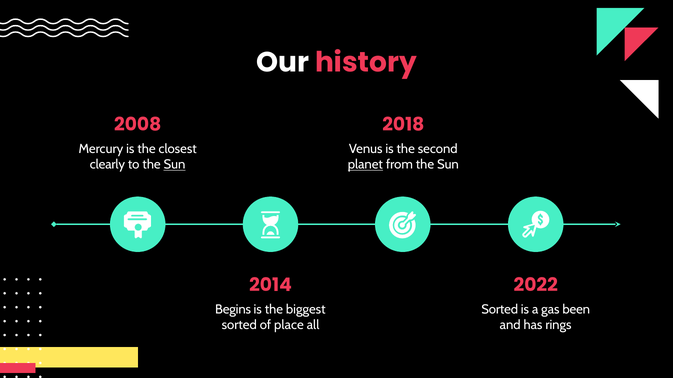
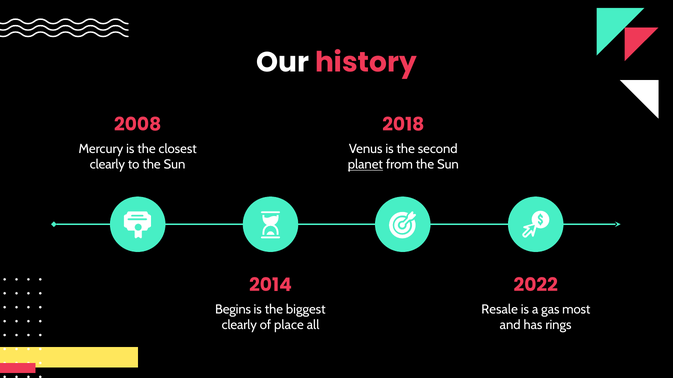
Sun at (175, 165) underline: present -> none
Sorted at (500, 310): Sorted -> Resale
been: been -> most
sorted at (239, 326): sorted -> clearly
